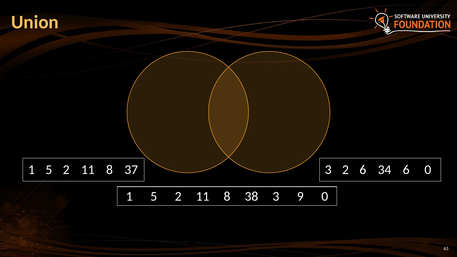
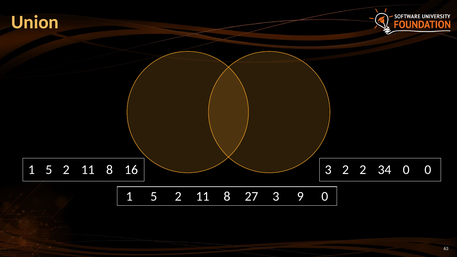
37: 37 -> 16
2 6: 6 -> 2
34 6: 6 -> 0
38: 38 -> 27
